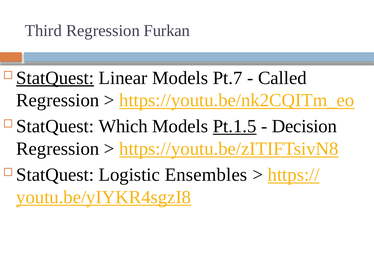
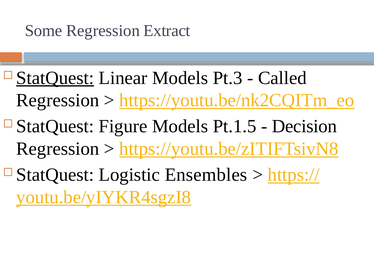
Third: Third -> Some
Furkan: Furkan -> Extract
Pt.7: Pt.7 -> Pt.3
Which: Which -> Figure
Pt.1.5 underline: present -> none
